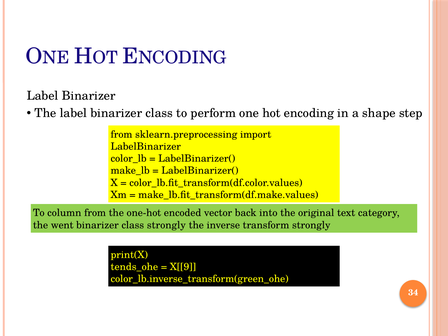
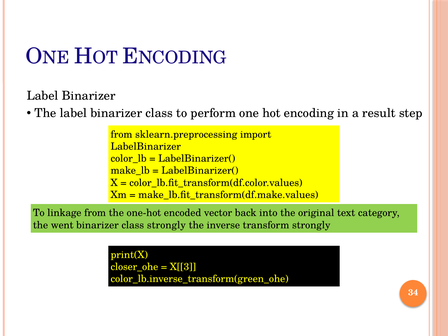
shape: shape -> result
column: column -> linkage
tends_ohe: tends_ohe -> closer_ohe
X[[9: X[[9 -> X[[3
